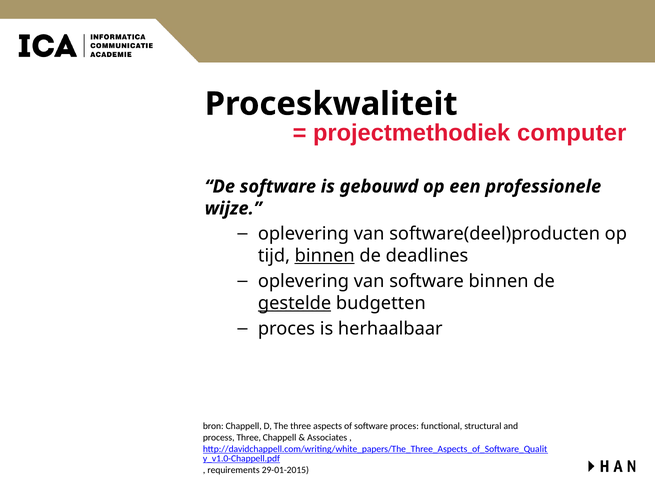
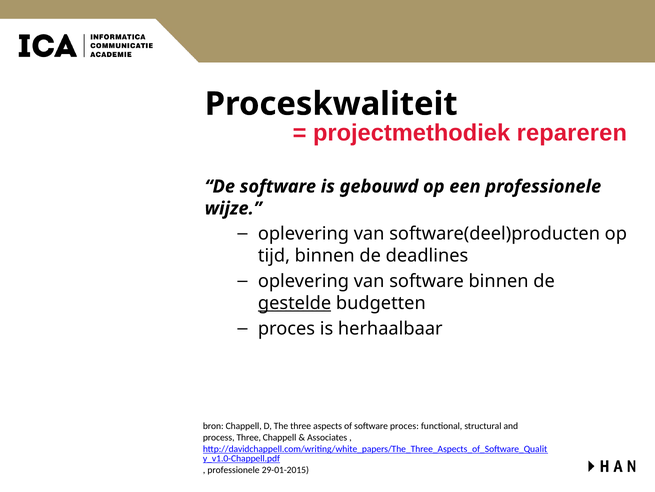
computer: computer -> repareren
binnen at (325, 255) underline: present -> none
requirements at (234, 469): requirements -> professionele
